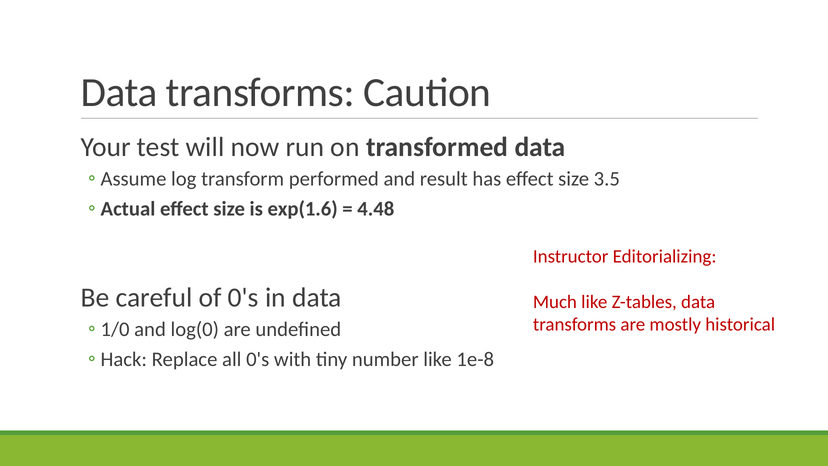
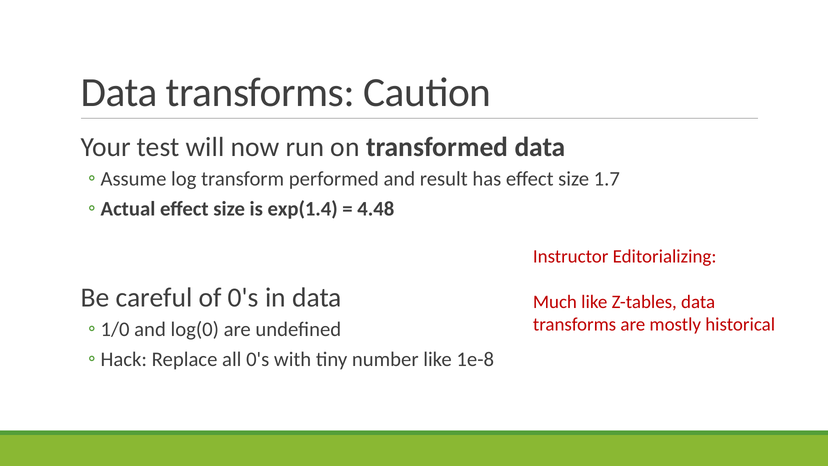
3.5: 3.5 -> 1.7
exp(1.6: exp(1.6 -> exp(1.4
